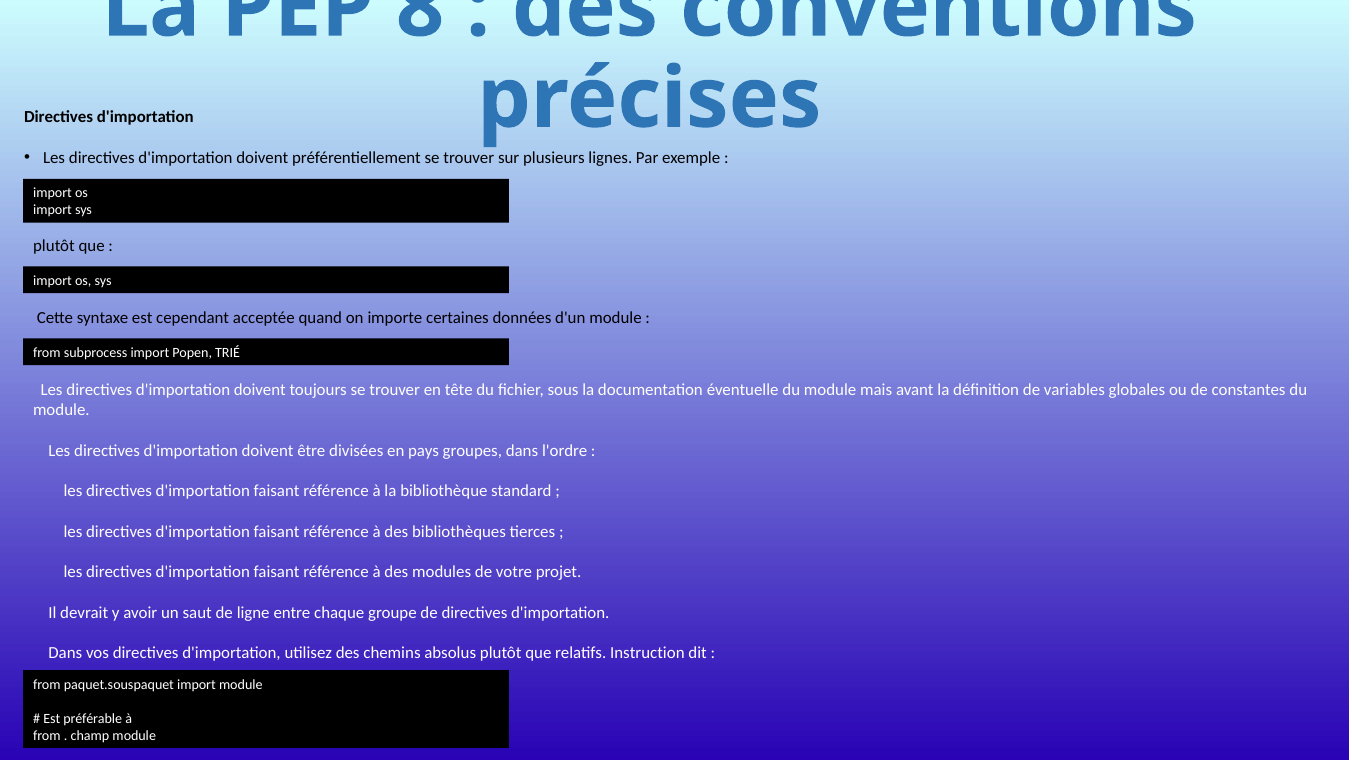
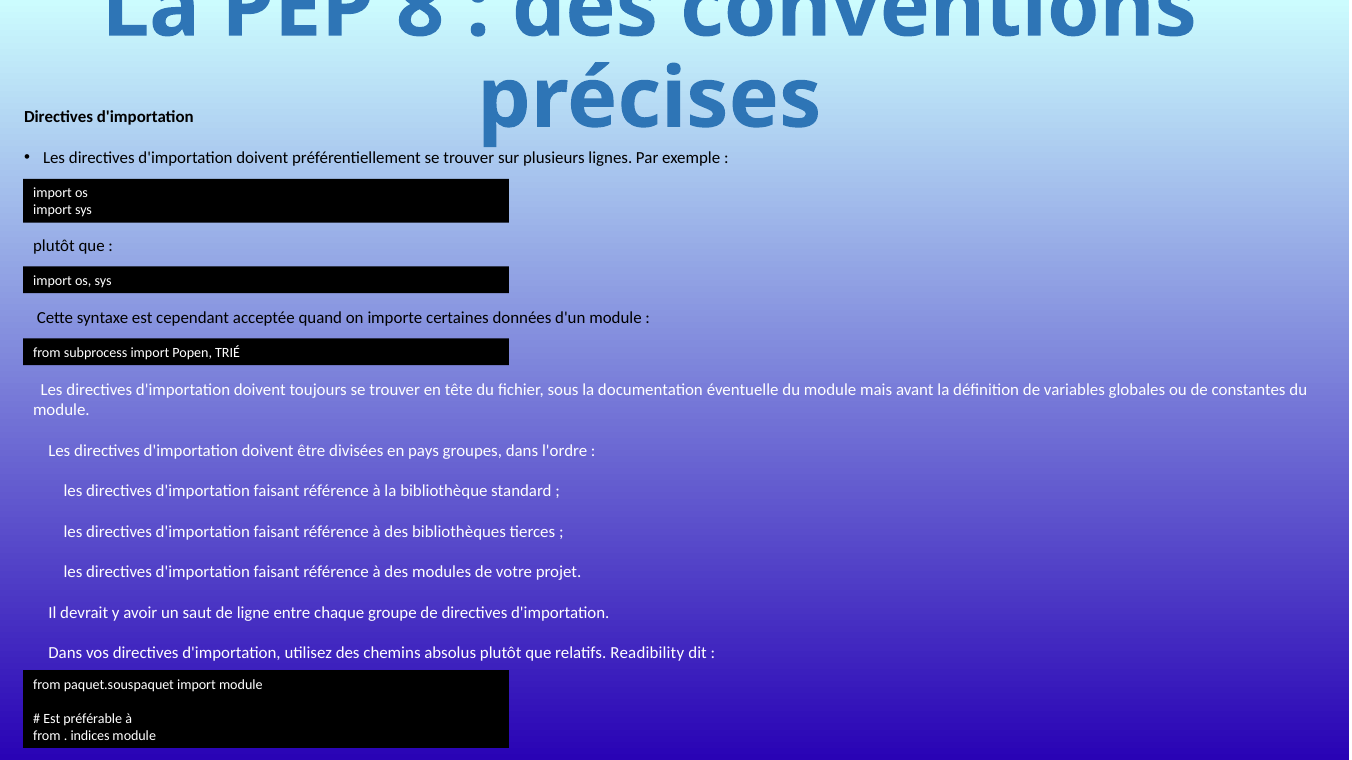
Instruction: Instruction -> Readibility
champ: champ -> indices
